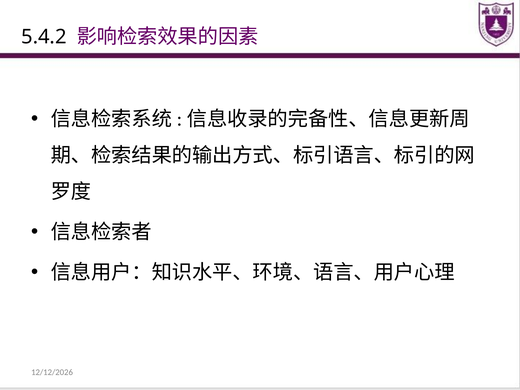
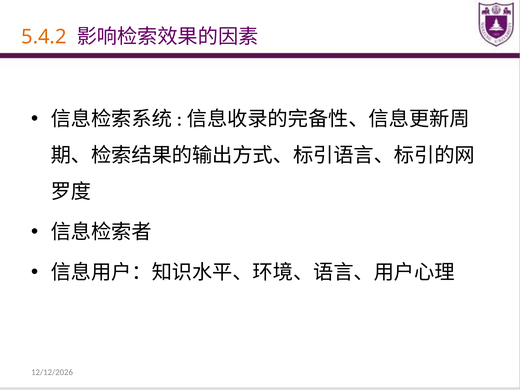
5.4.2 colour: black -> orange
